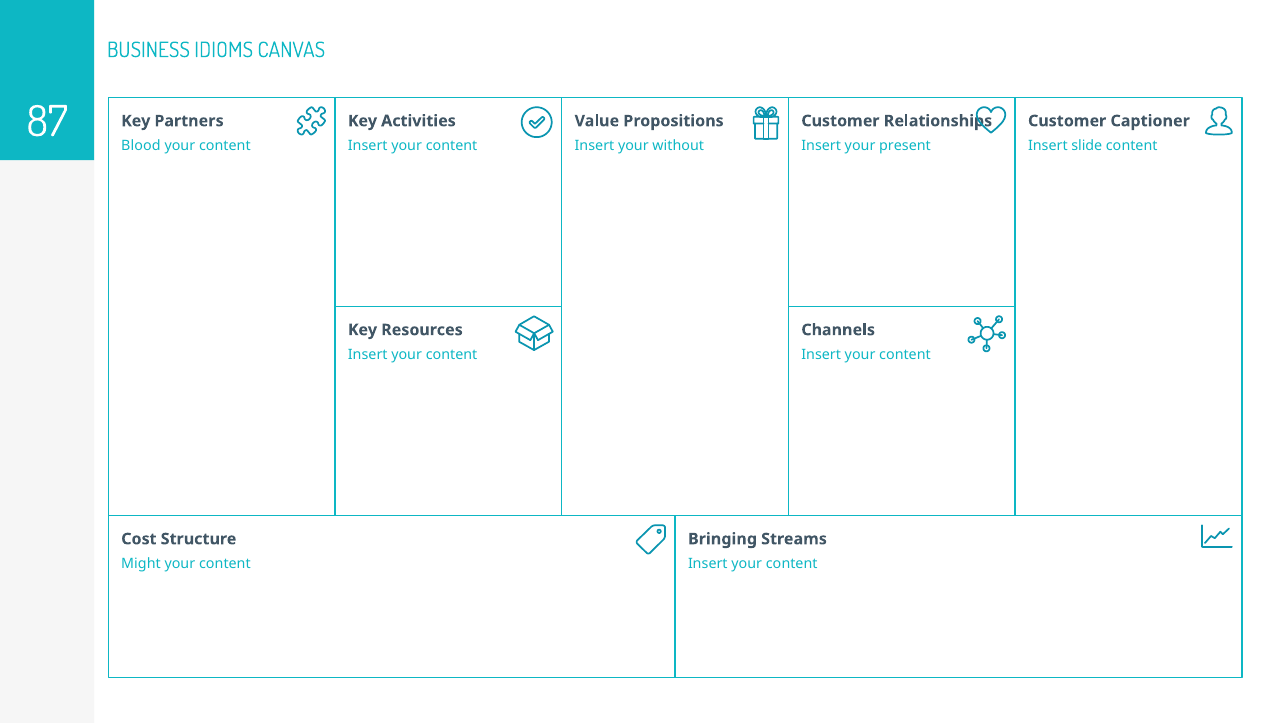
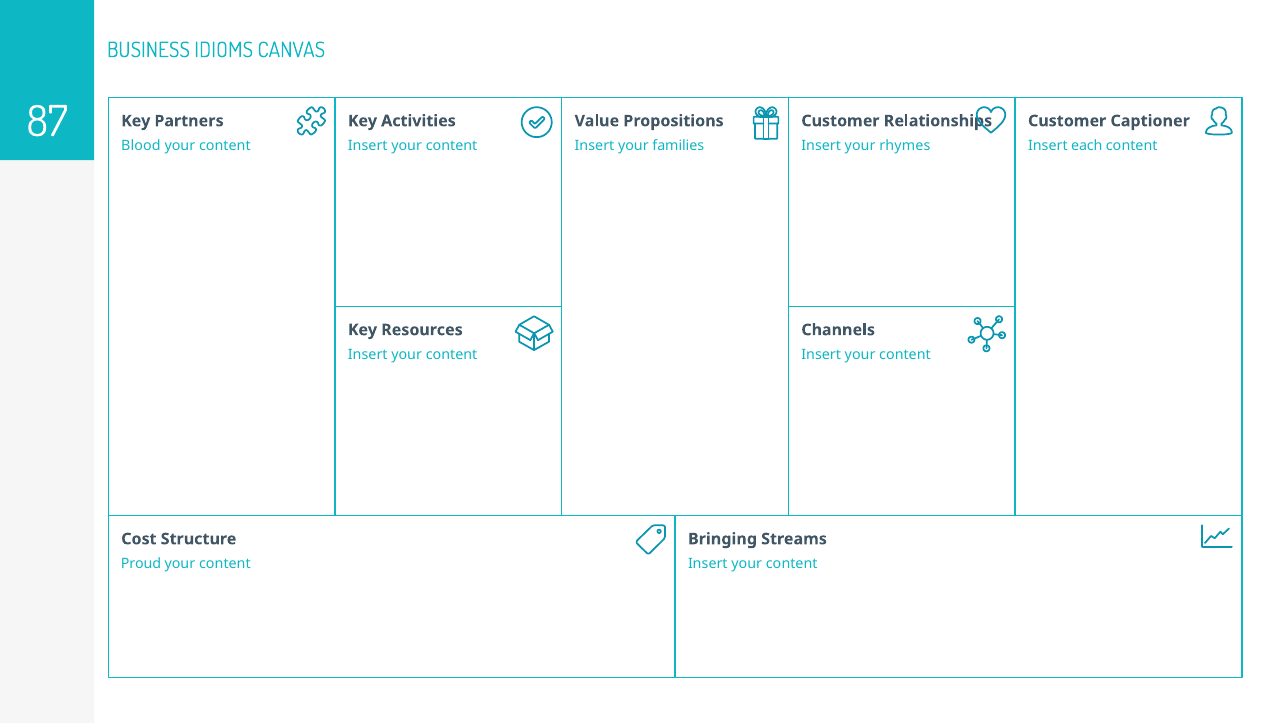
without: without -> families
present: present -> rhymes
slide: slide -> each
Might: Might -> Proud
